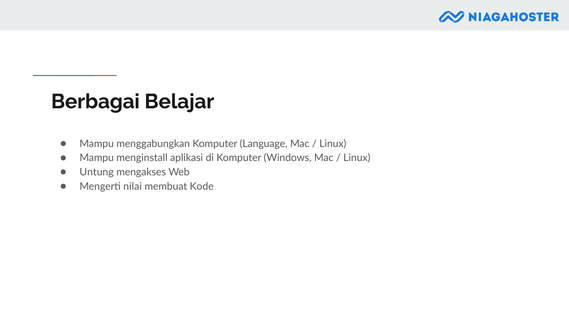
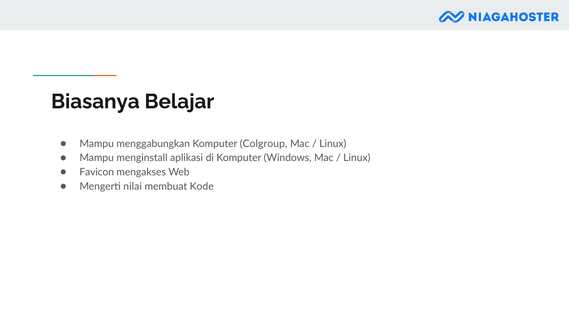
Berbagai: Berbagai -> Biasanya
Language: Language -> Colgroup
Untung: Untung -> Favicon
